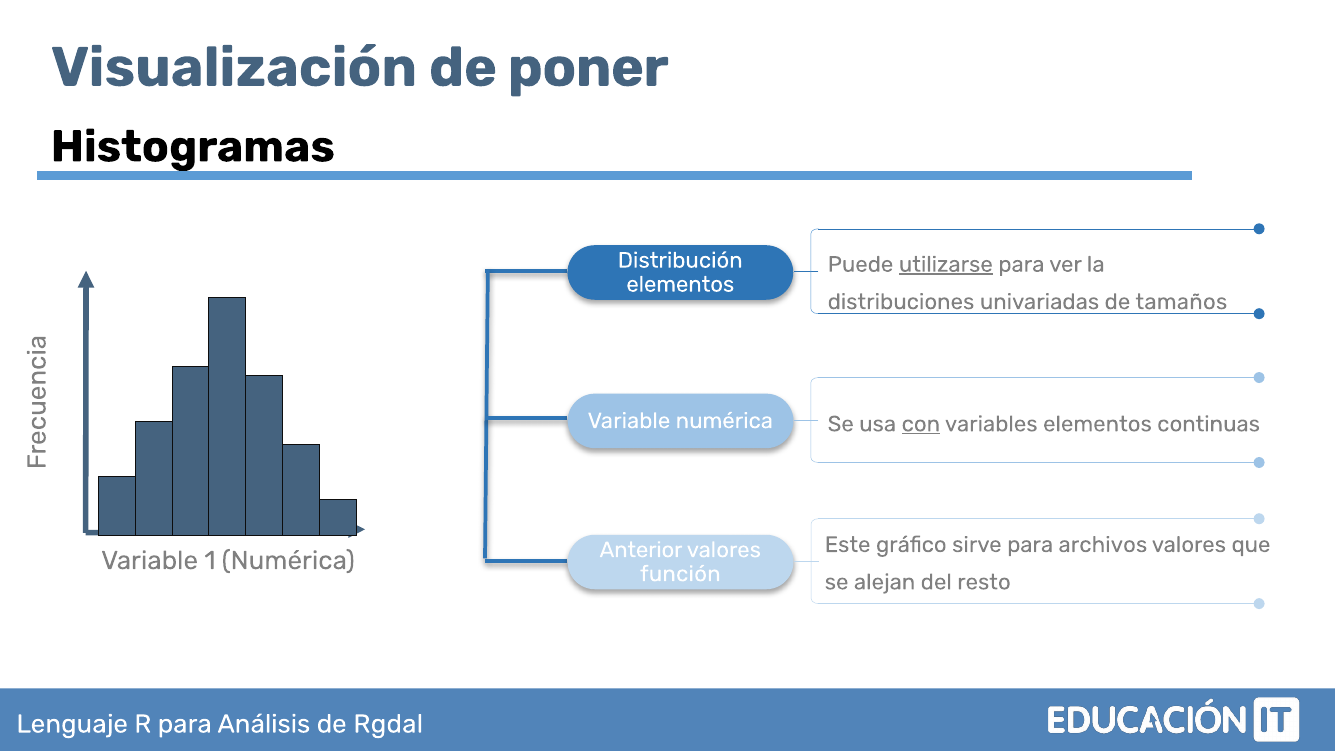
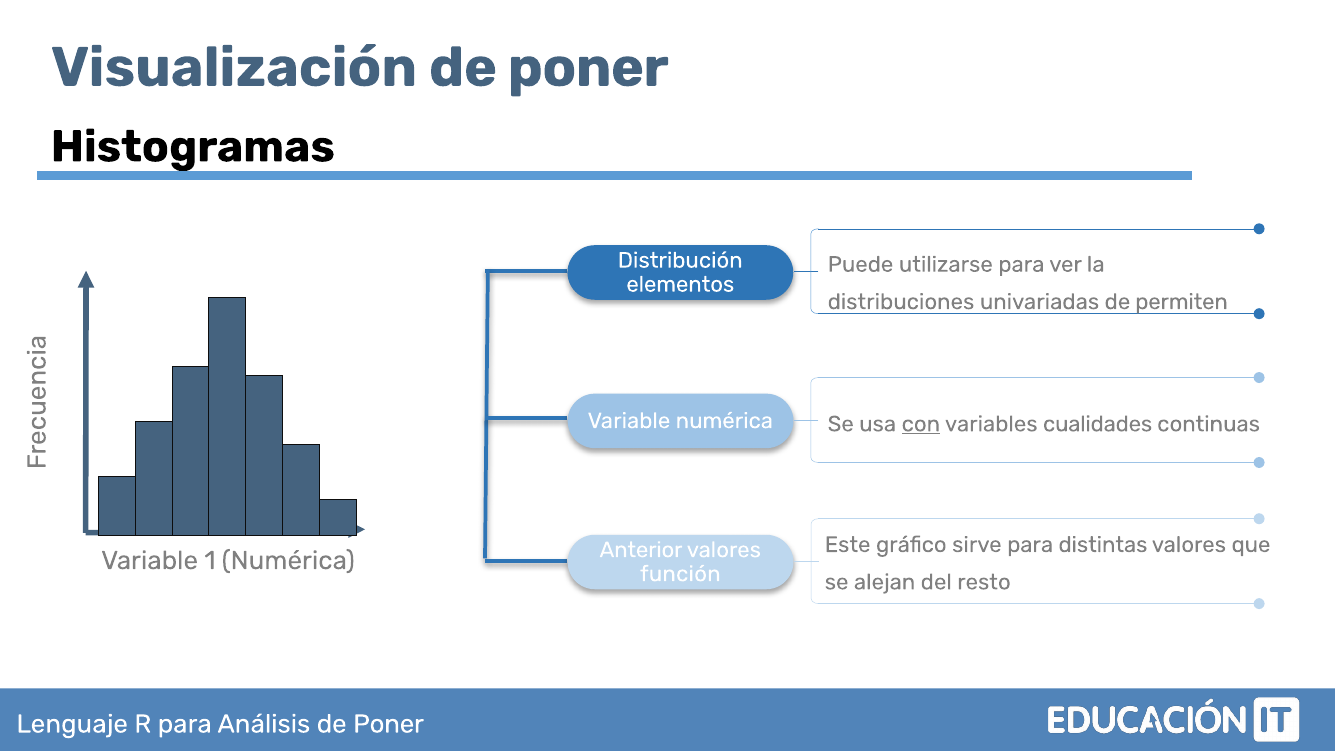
utilizarse underline: present -> none
tamaños: tamaños -> permiten
variables elementos: elementos -> cualidades
archivos: archivos -> distintas
Rgdal at (388, 724): Rgdal -> Poner
